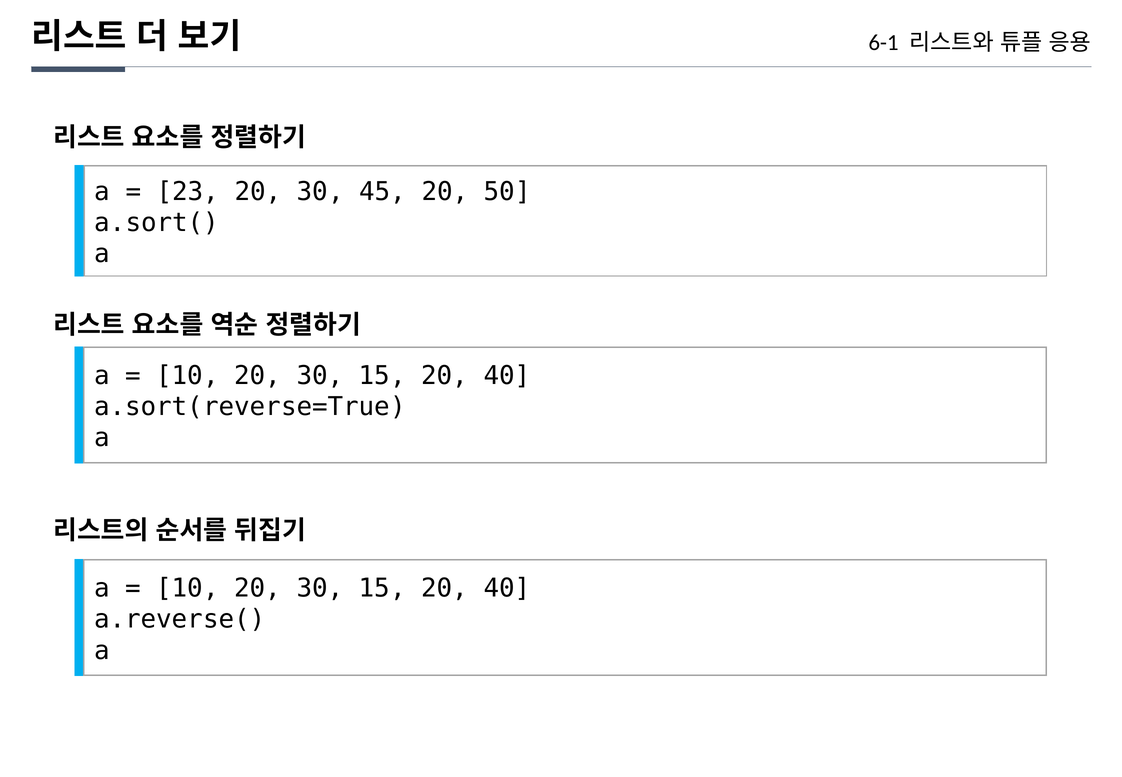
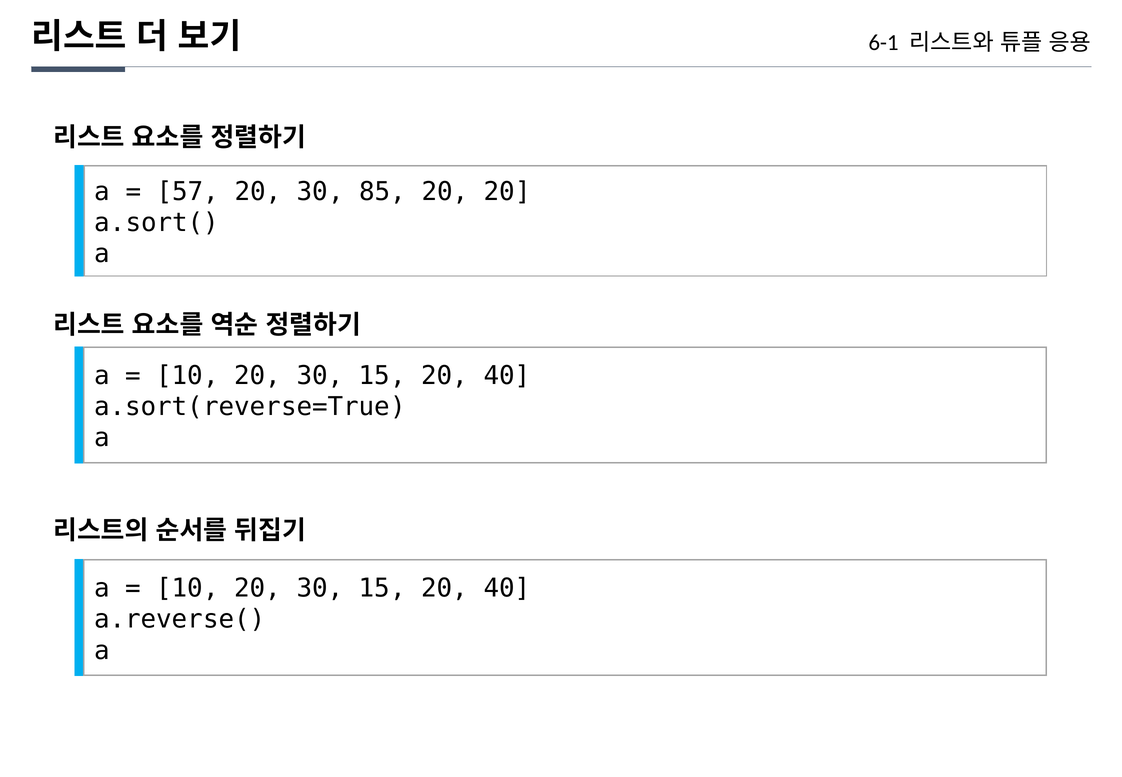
23: 23 -> 57
45: 45 -> 85
20 50: 50 -> 20
